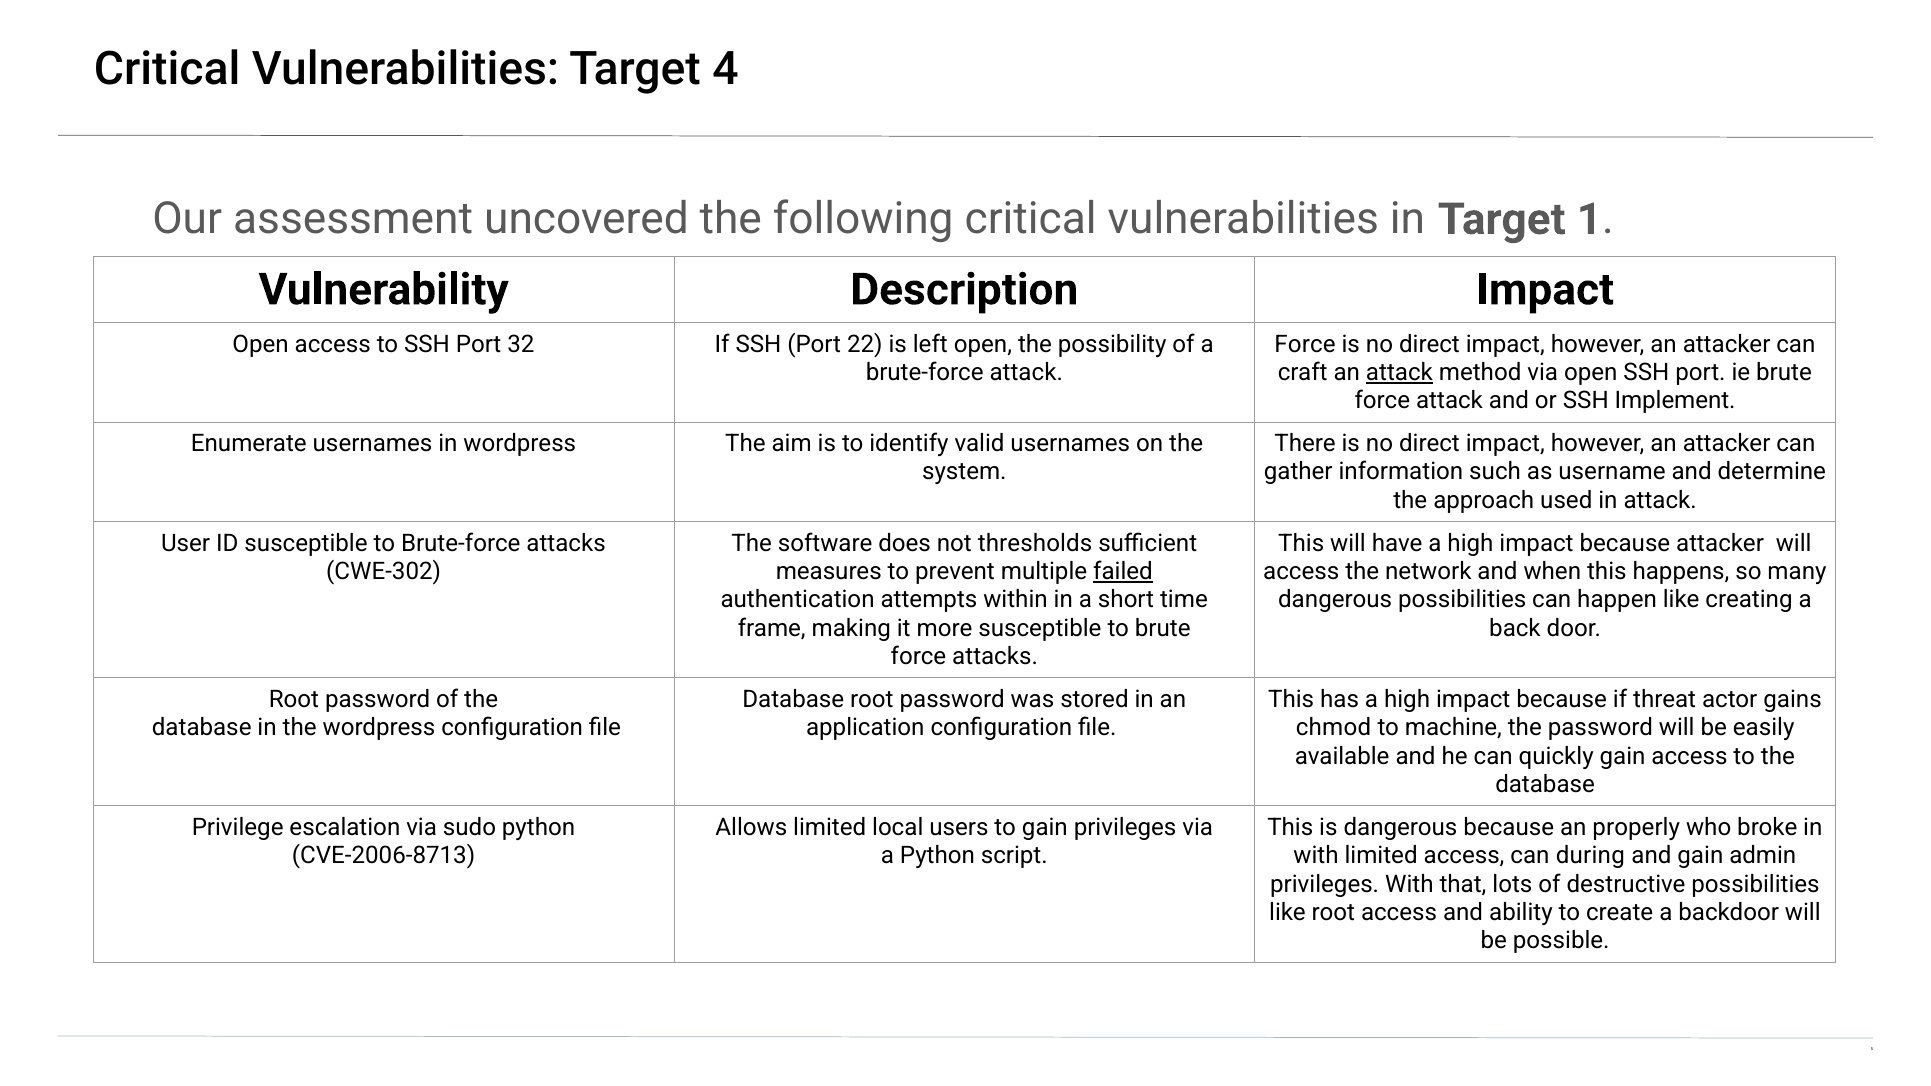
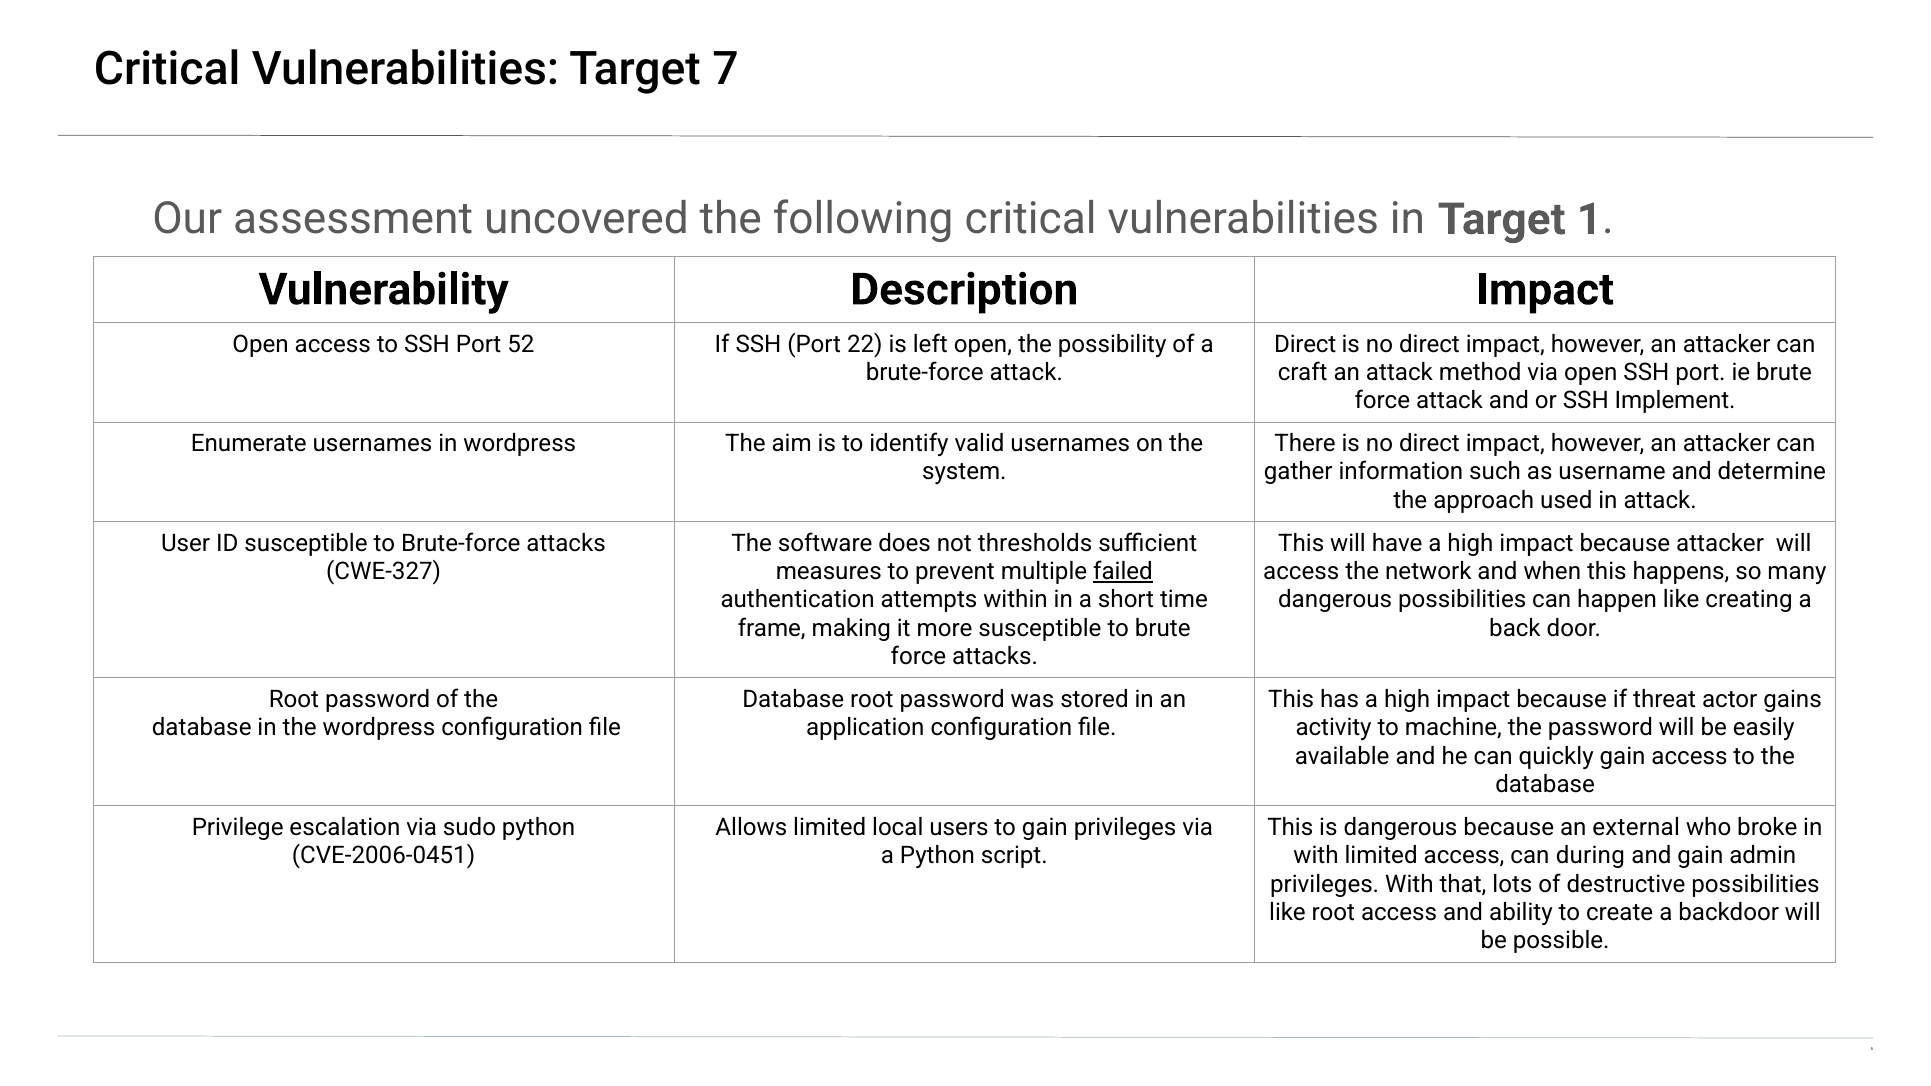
4: 4 -> 7
32: 32 -> 52
Force at (1305, 344): Force -> Direct
attack at (1399, 373) underline: present -> none
CWE-302: CWE-302 -> CWE-327
chmod: chmod -> activity
properly: properly -> external
CVE-2006-8713: CVE-2006-8713 -> CVE-2006-0451
